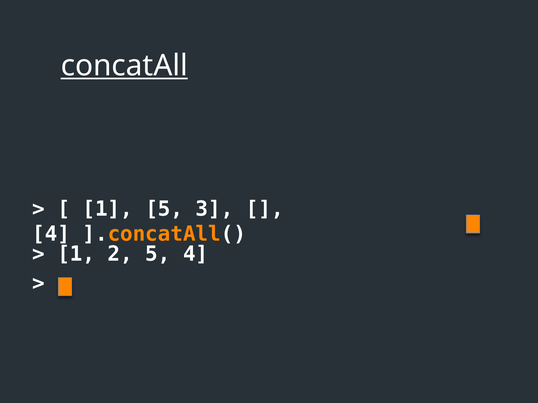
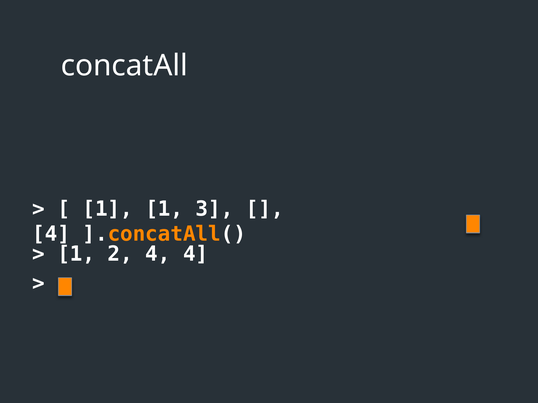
concatAll underline: present -> none
1 5: 5 -> 1
2 5: 5 -> 4
